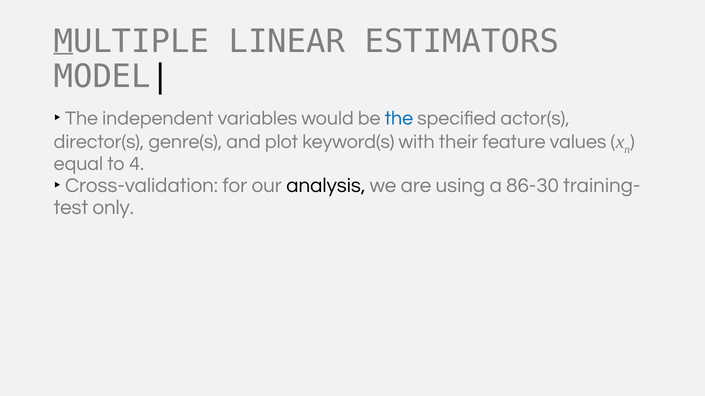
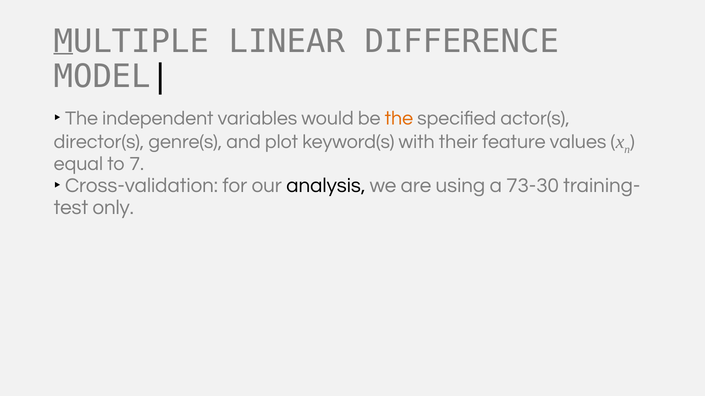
ESTIMATORS: ESTIMATORS -> DIFFERENCE
the colour: blue -> orange
4: 4 -> 7
86-30: 86-30 -> 73-30
